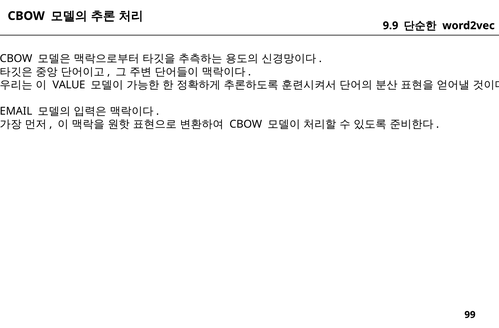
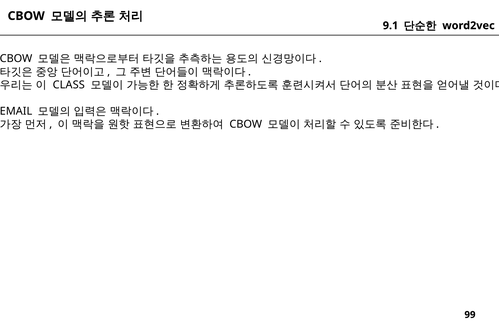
9.9: 9.9 -> 9.1
VALUE: VALUE -> CLASS
